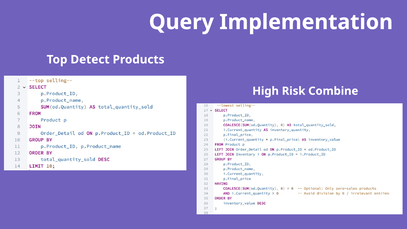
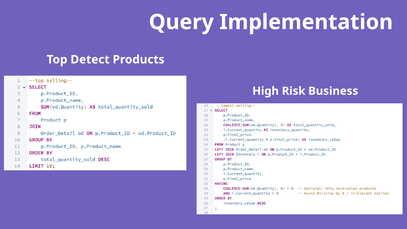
Combine: Combine -> Business
